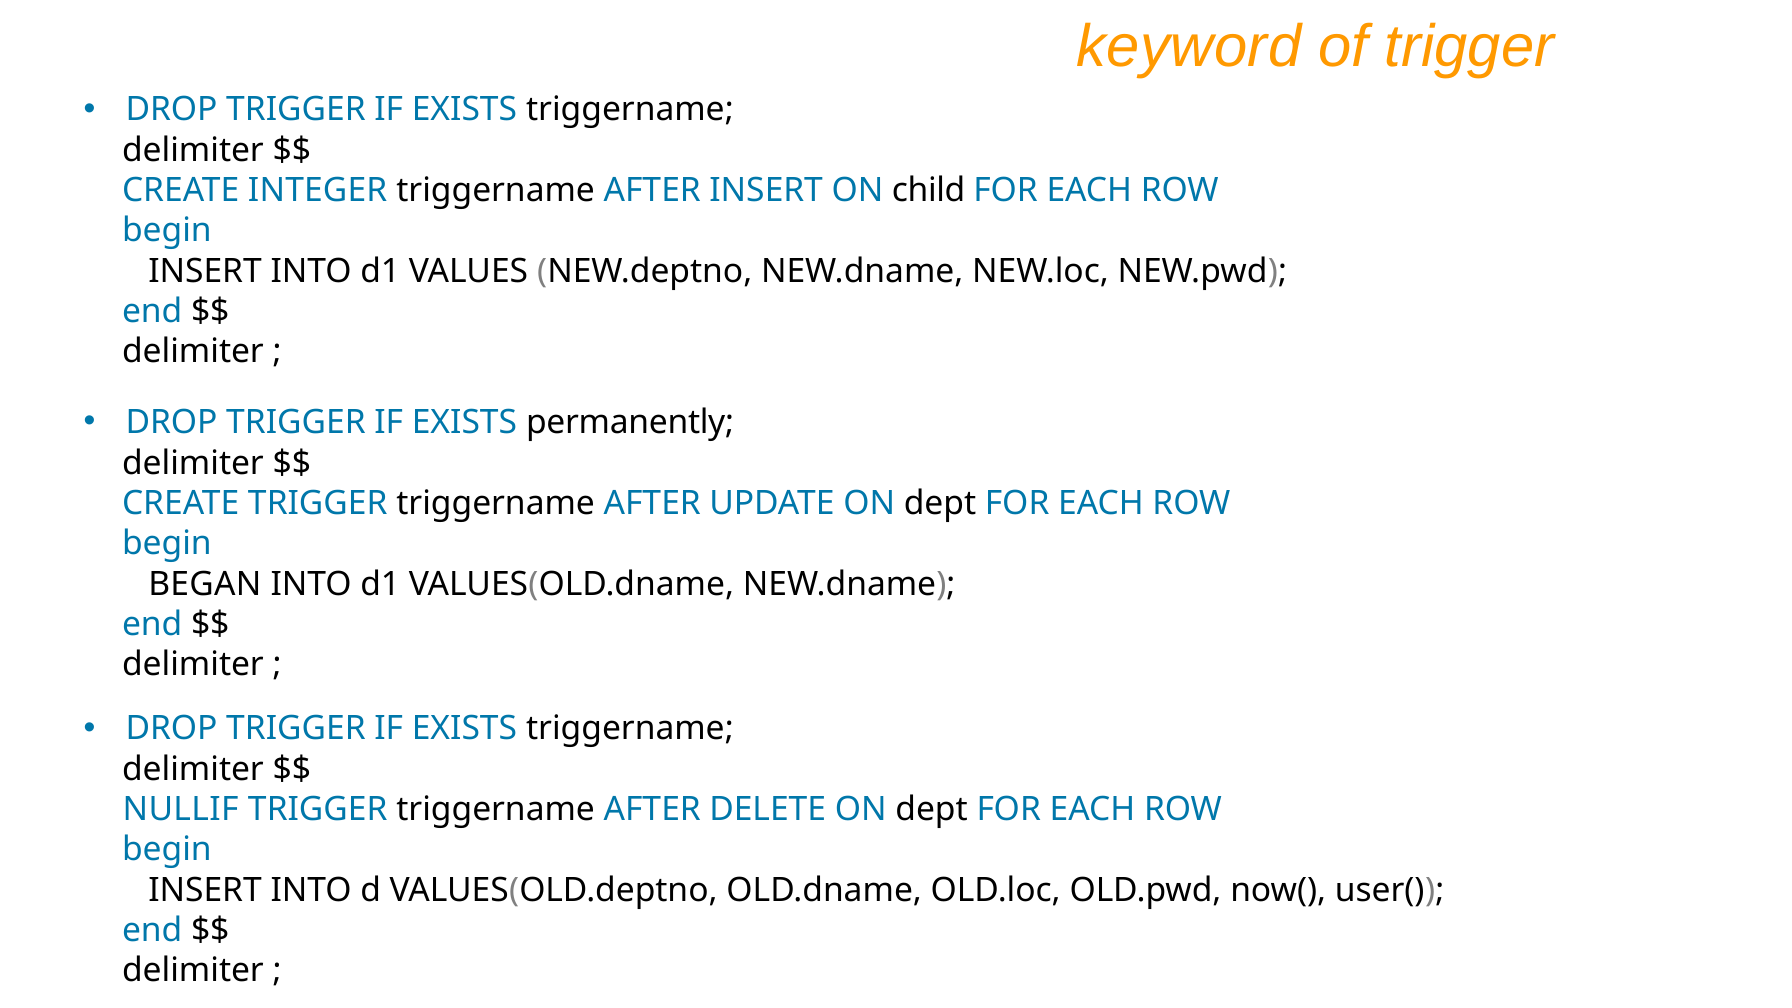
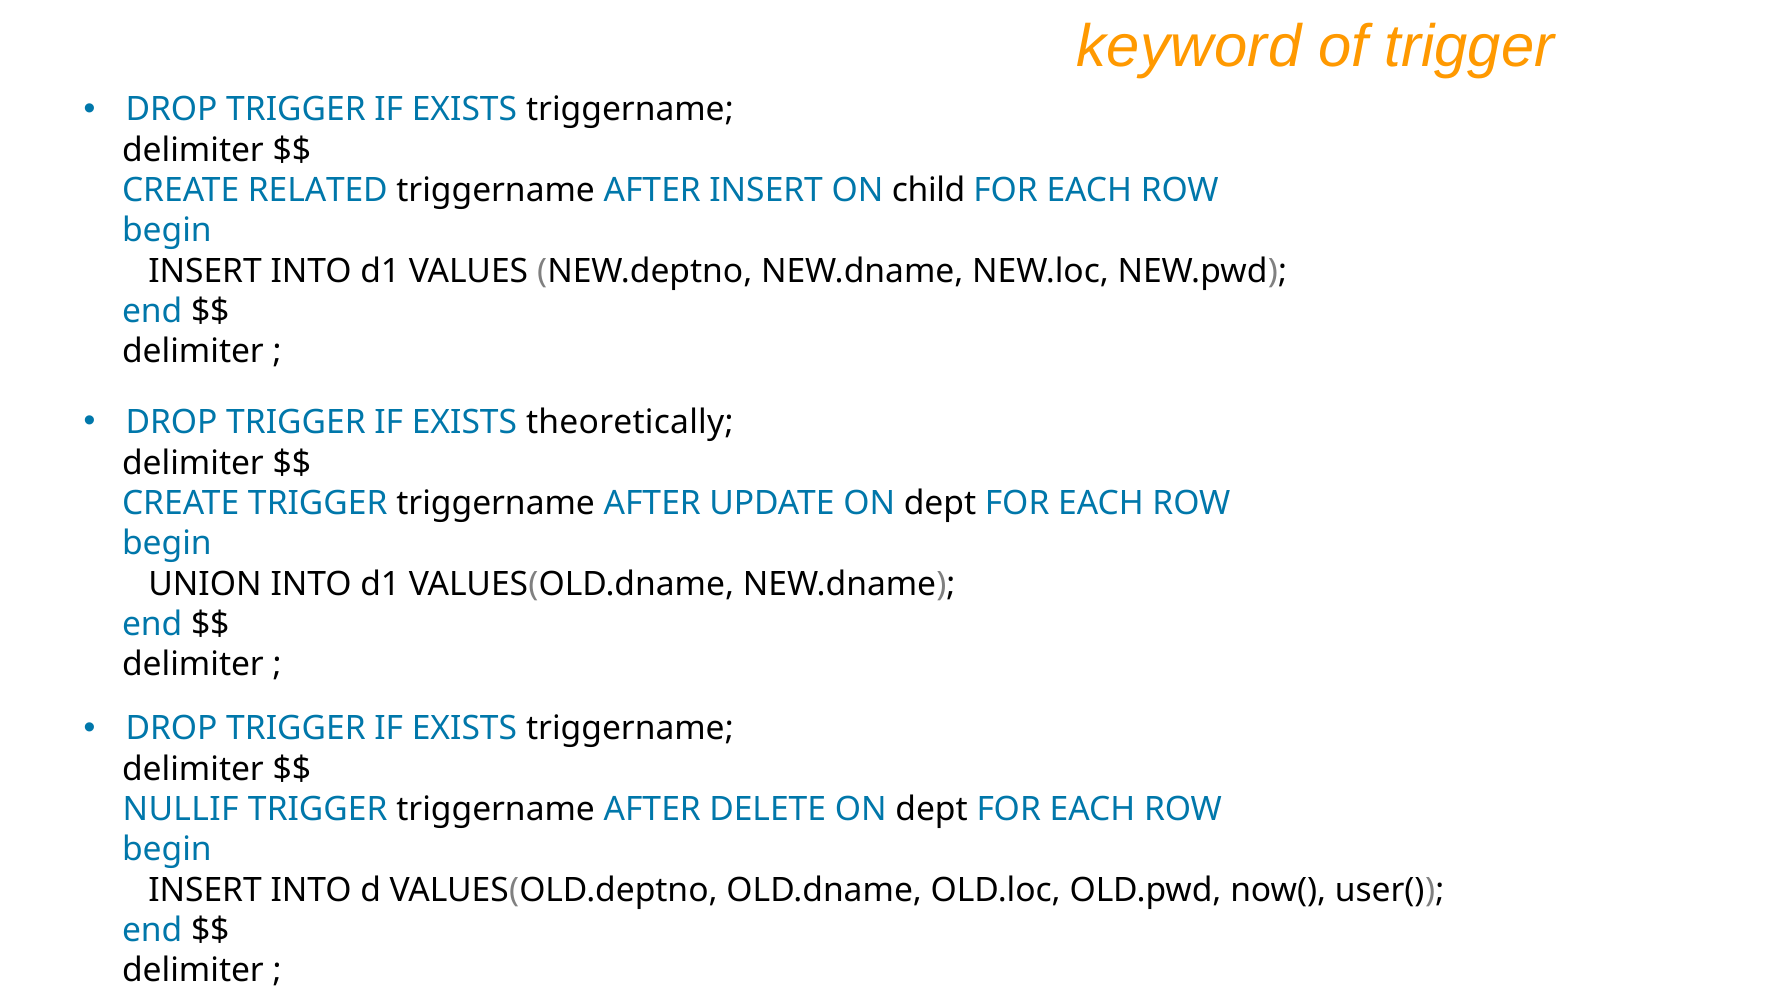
INTEGER: INTEGER -> RELATED
permanently: permanently -> theoretically
BEGAN: BEGAN -> UNION
